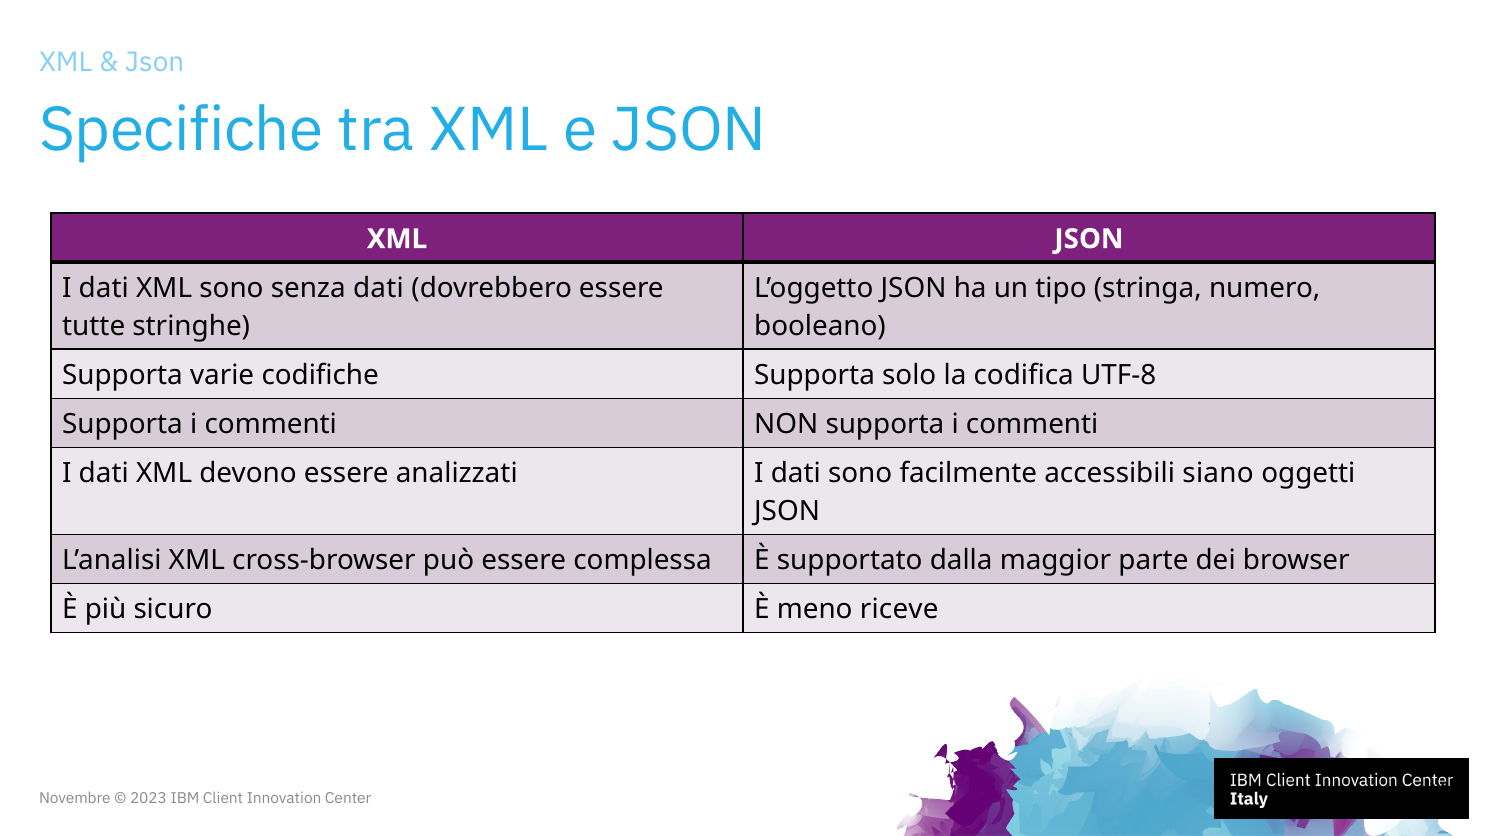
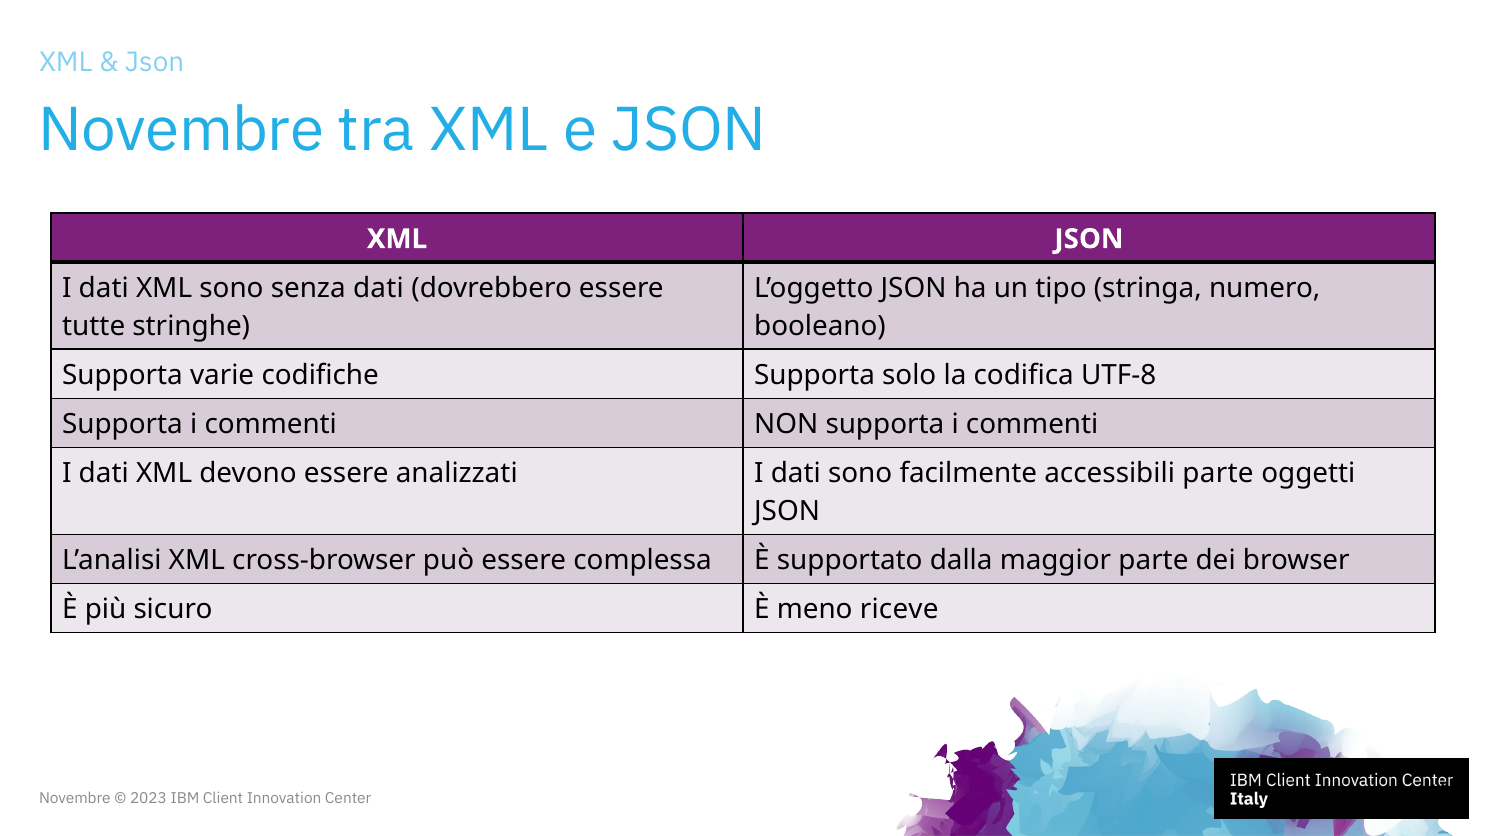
Specifiche at (181, 131): Specifiche -> Novembre
accessibili siano: siano -> parte
